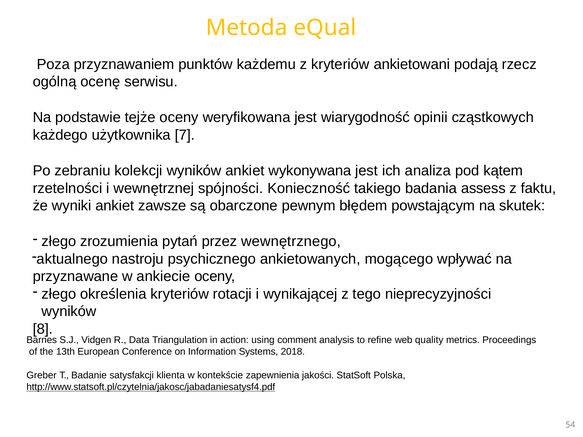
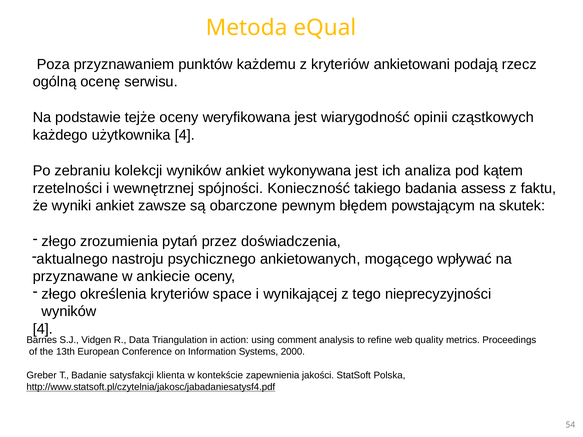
użytkownika 7: 7 -> 4
wewnętrznego: wewnętrznego -> doświadczenia
rotacji: rotacji -> space
8 at (43, 329): 8 -> 4
2018: 2018 -> 2000
